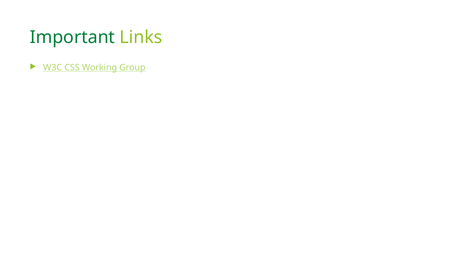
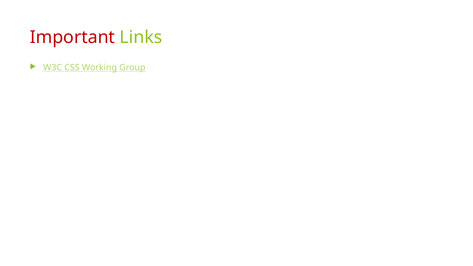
Important colour: green -> red
